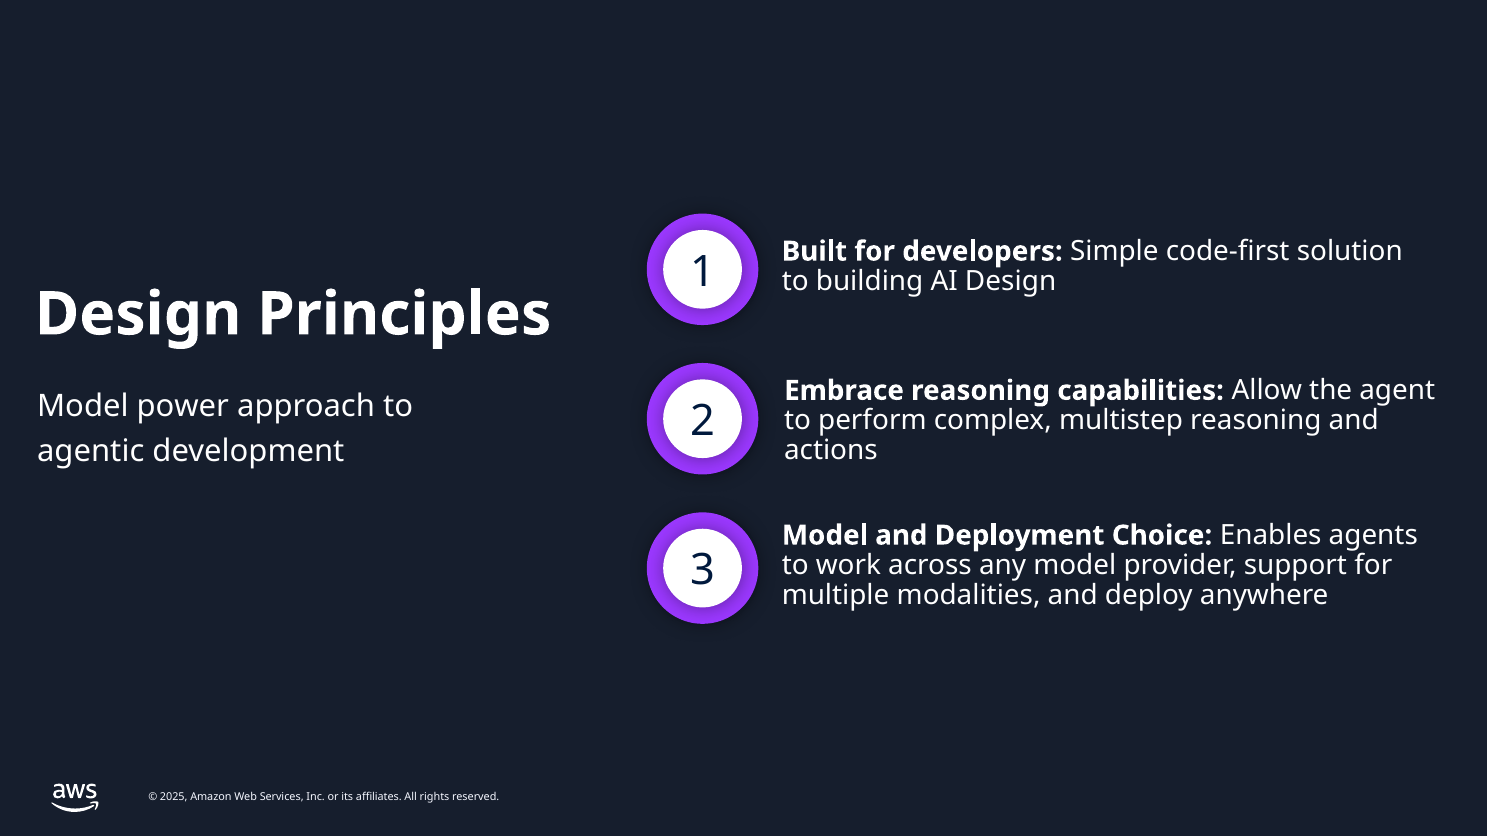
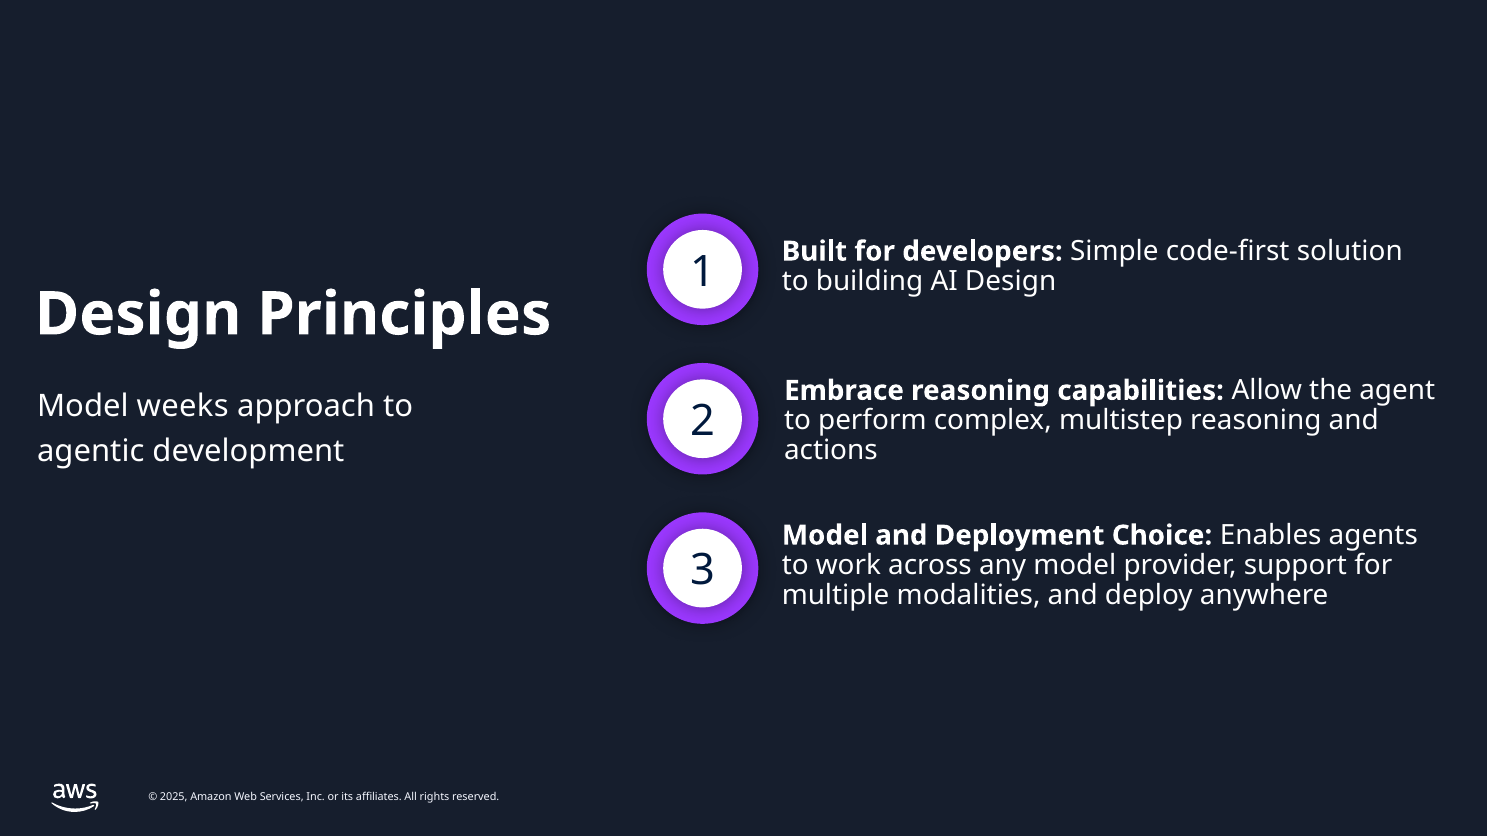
power: power -> weeks
